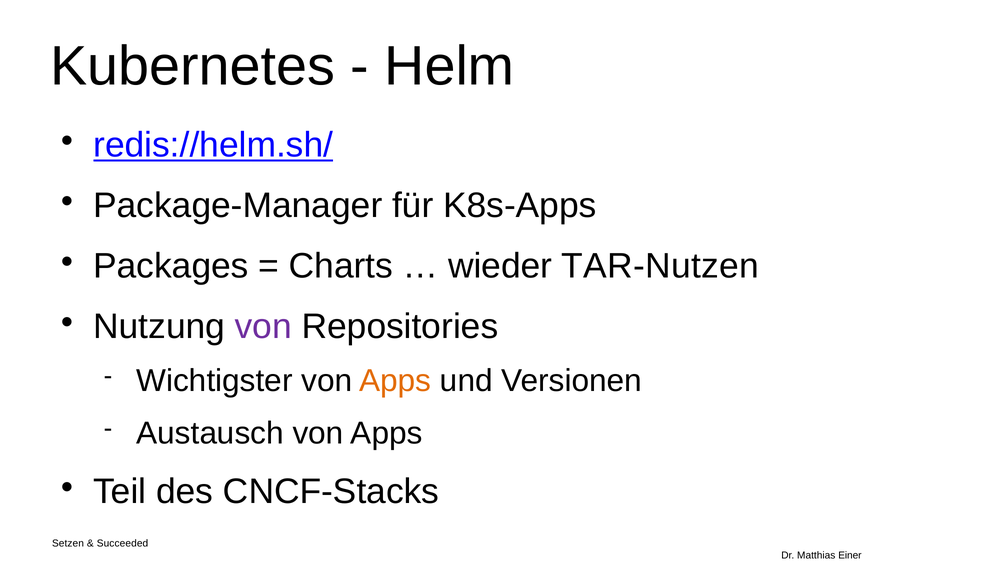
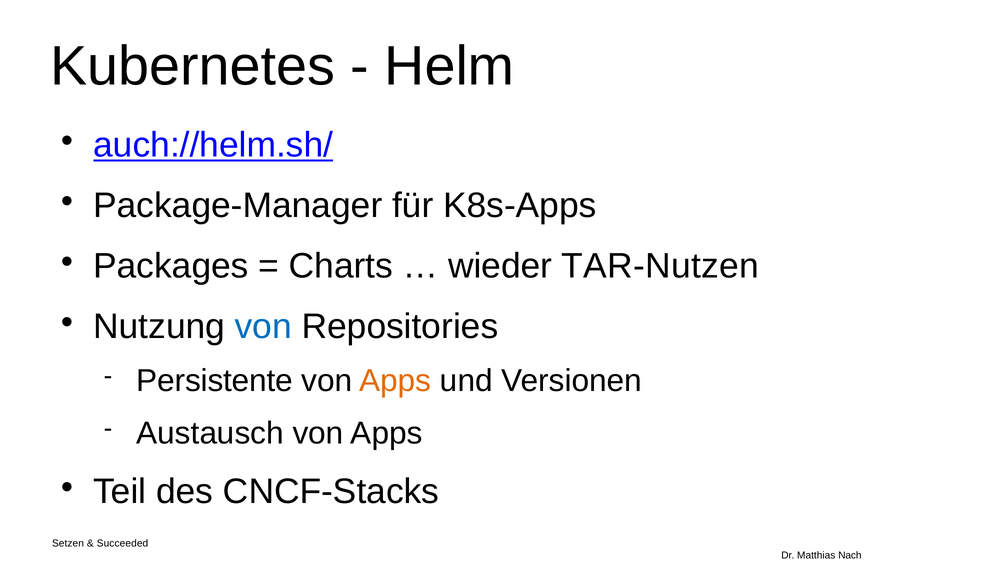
redis://helm.sh/: redis://helm.sh/ -> auch://helm.sh/
von at (263, 327) colour: purple -> blue
Wichtigster: Wichtigster -> Persistente
Einer: Einer -> Nach
